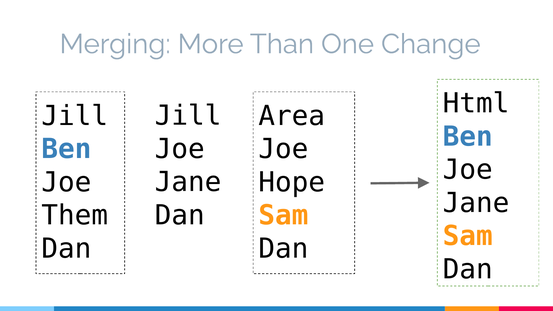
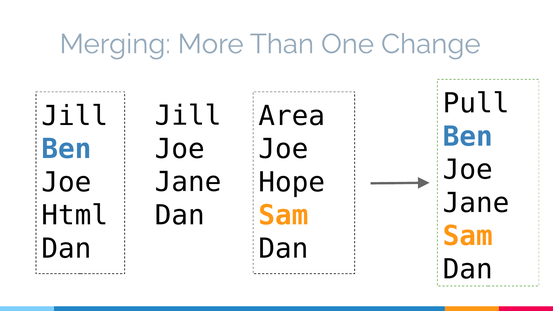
Html: Html -> Pull
Them: Them -> Html
